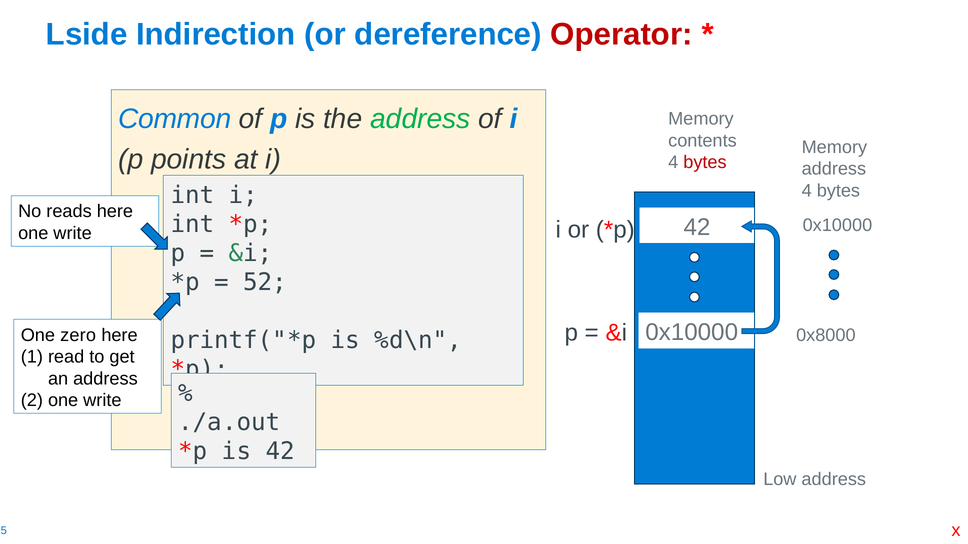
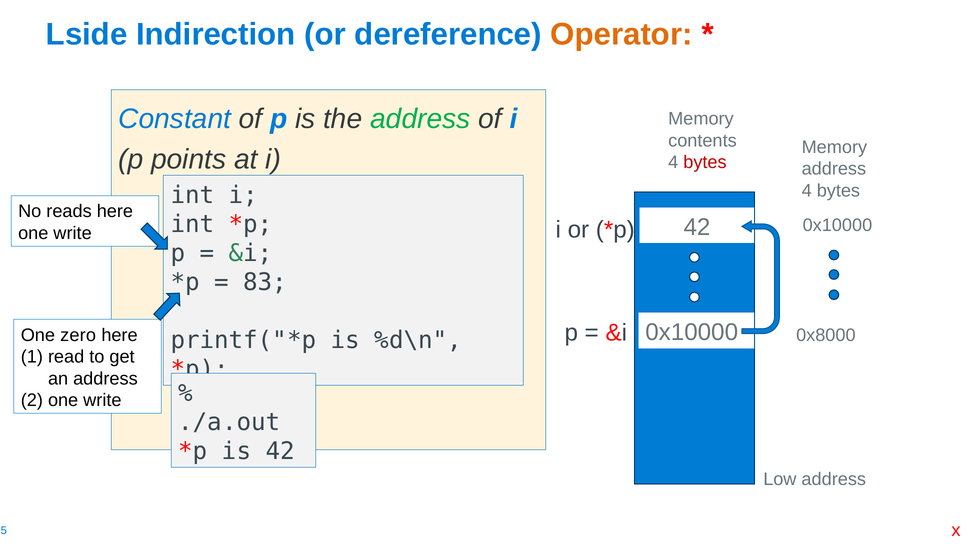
Operator colour: red -> orange
Common: Common -> Constant
52: 52 -> 83
